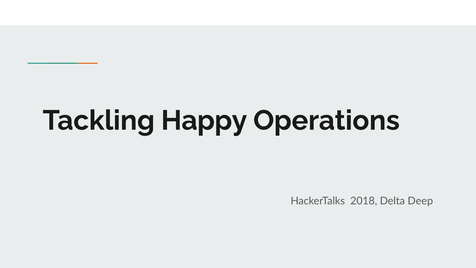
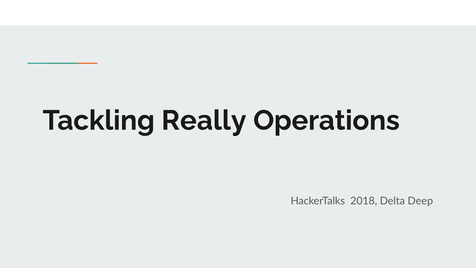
Happy: Happy -> Really
